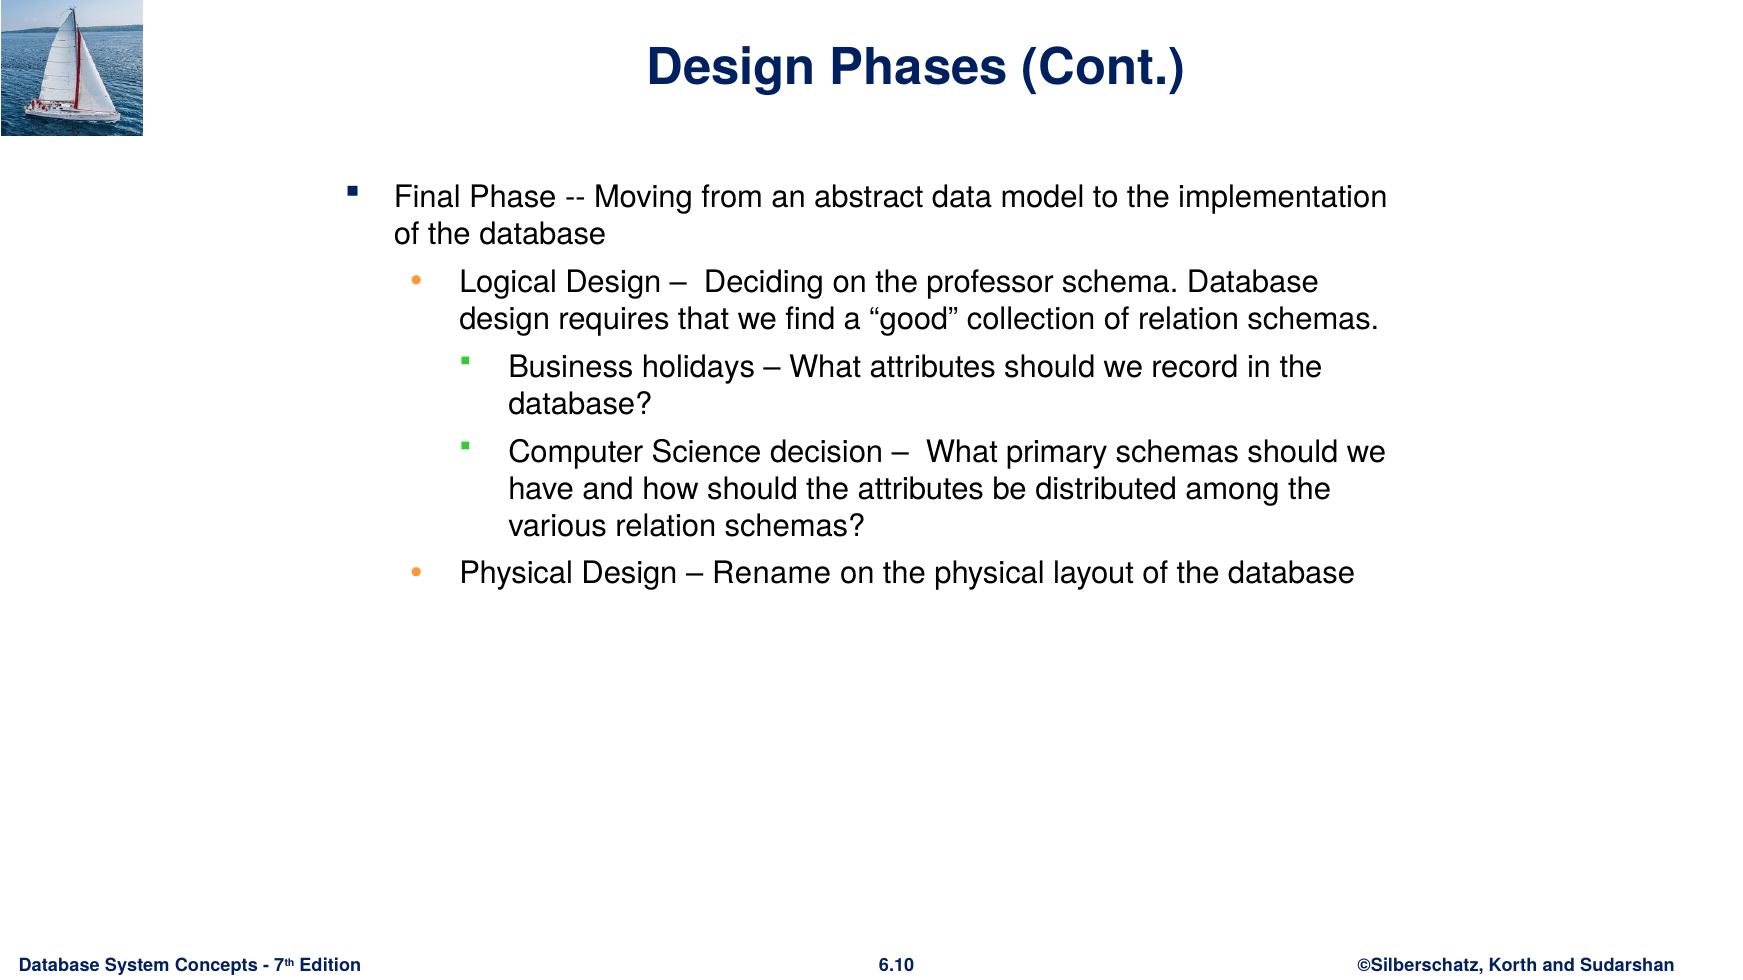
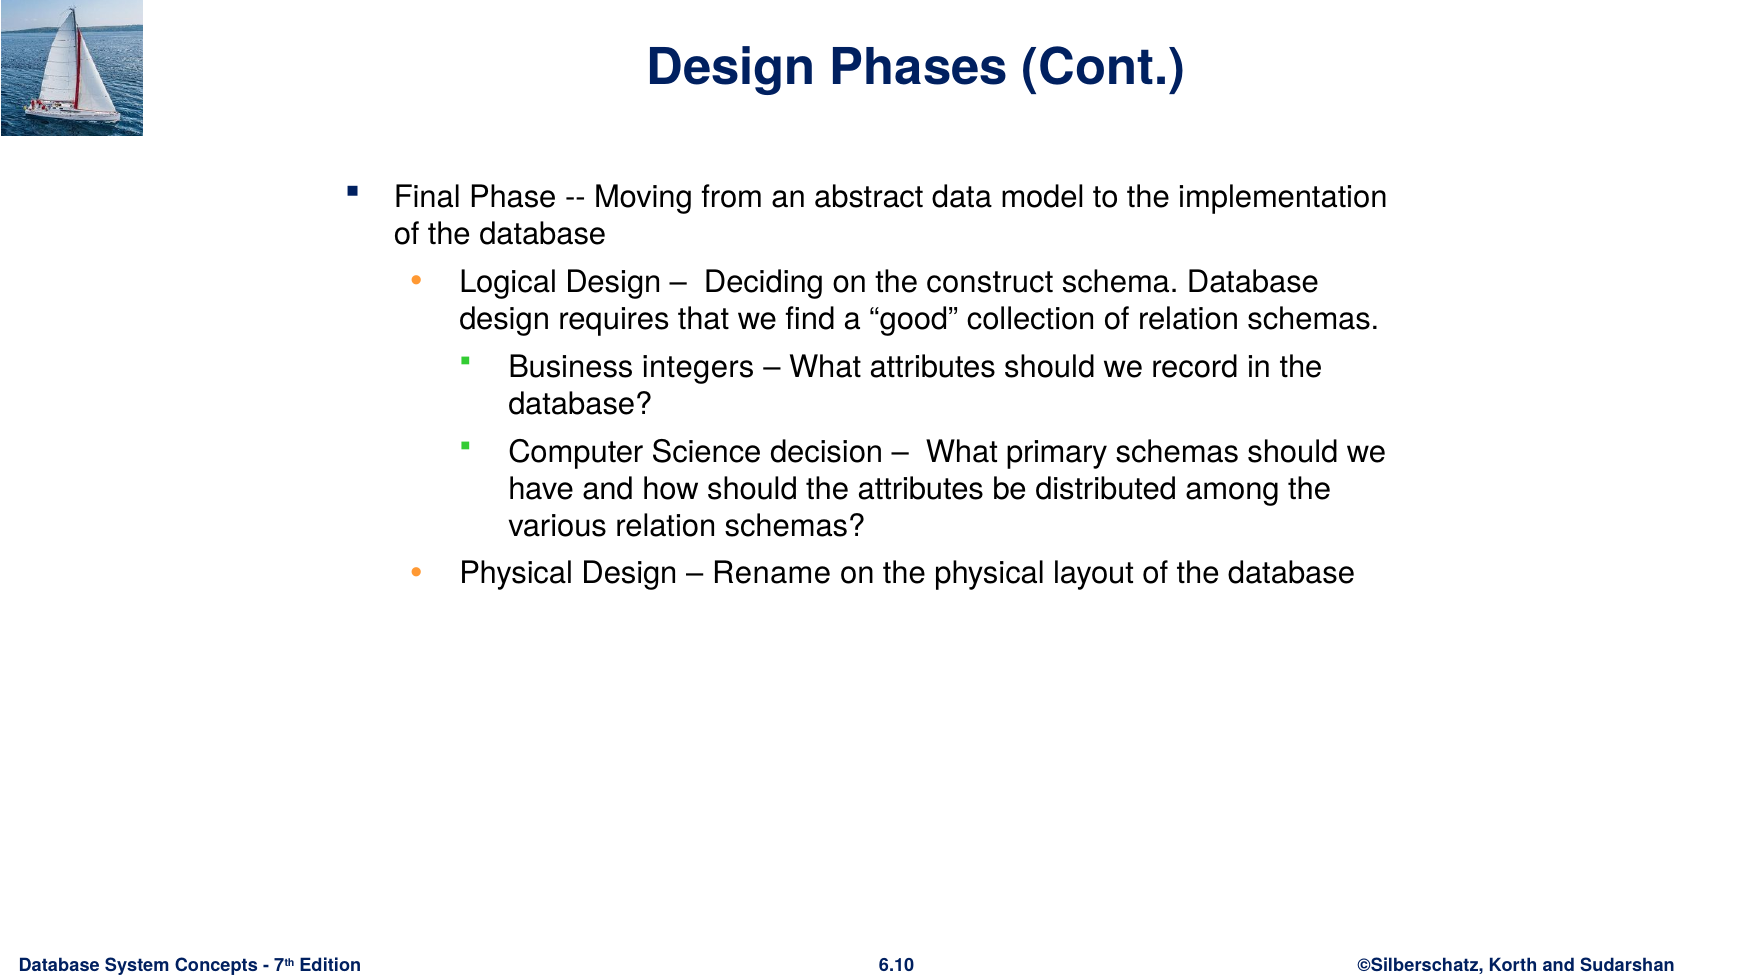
professor: professor -> construct
holidays: holidays -> integers
